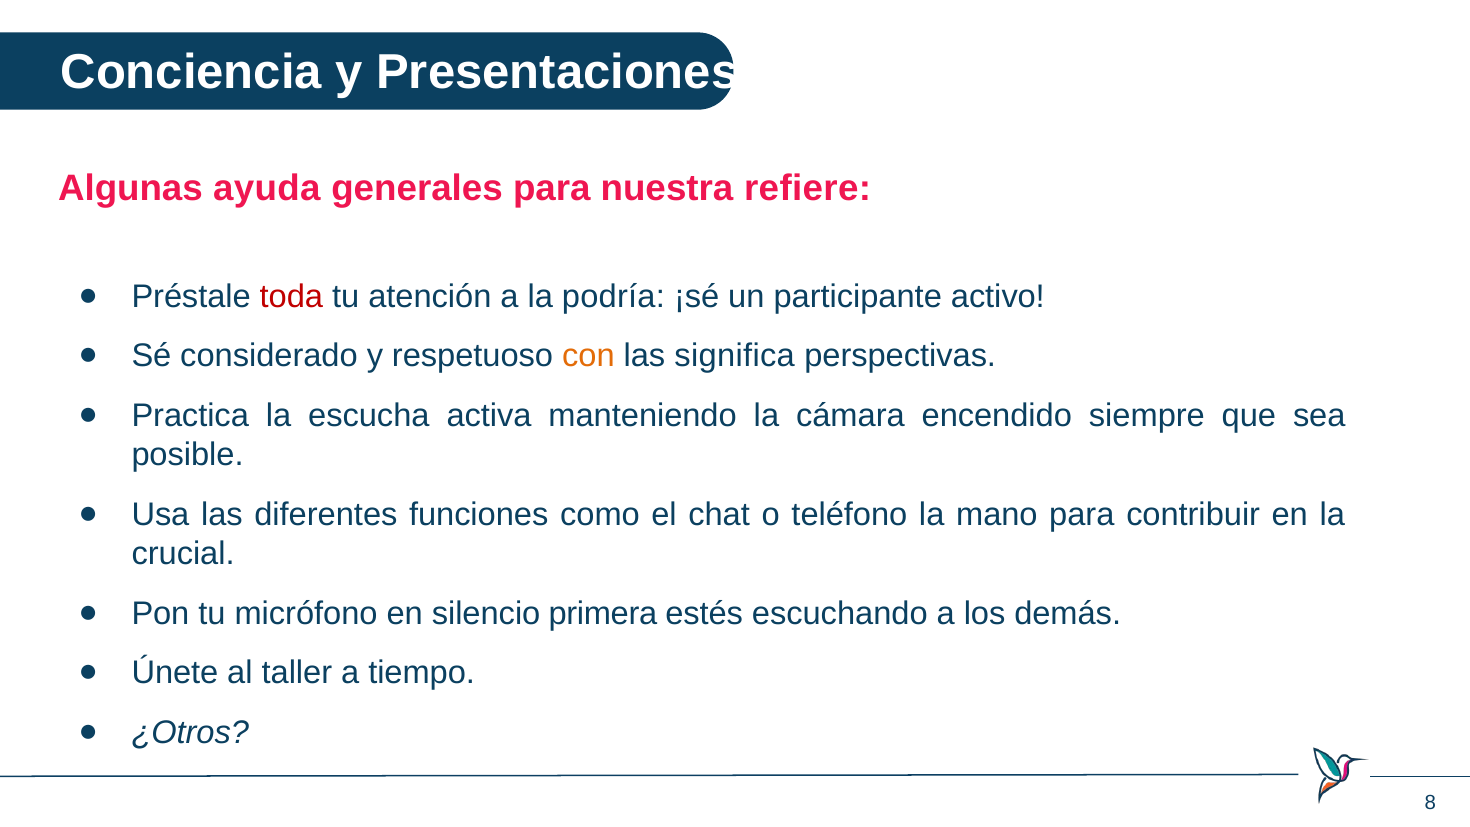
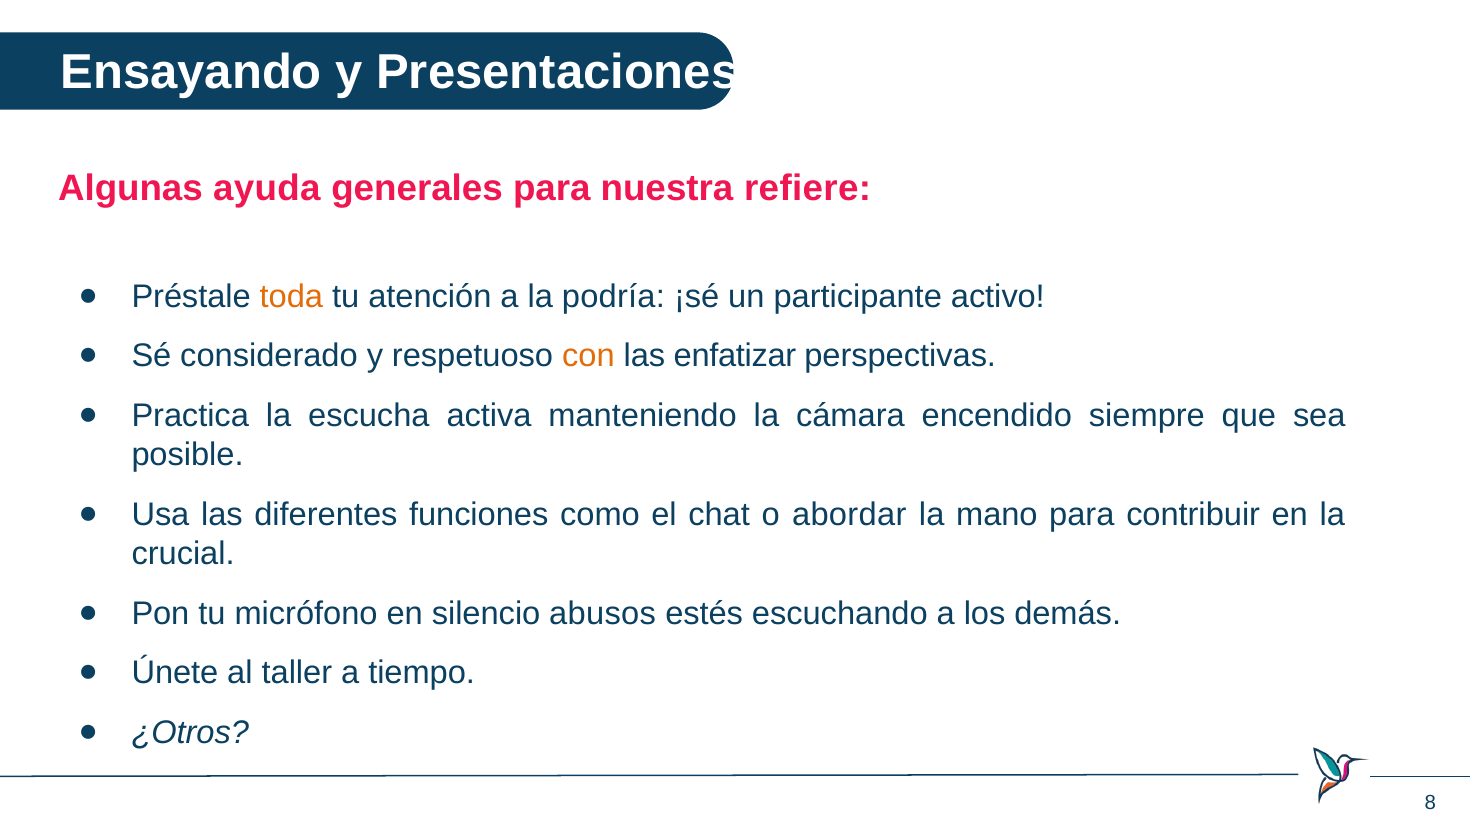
Conciencia: Conciencia -> Ensayando
toda colour: red -> orange
significa: significa -> enfatizar
teléfono: teléfono -> abordar
primera: primera -> abusos
